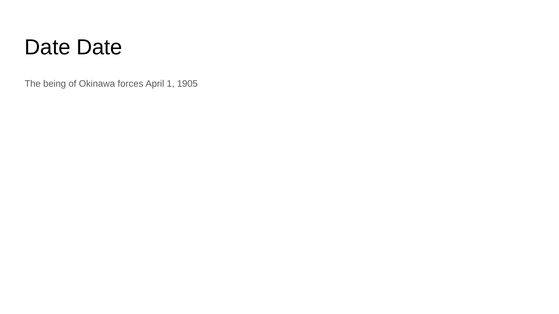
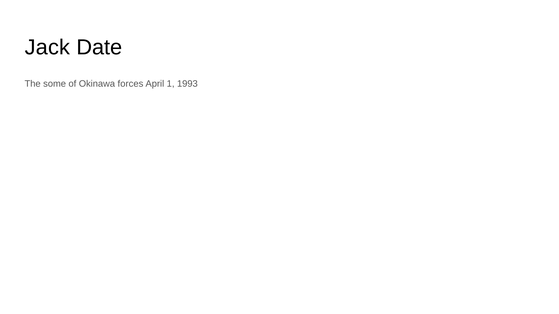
Date at (48, 47): Date -> Jack
being: being -> some
1905: 1905 -> 1993
